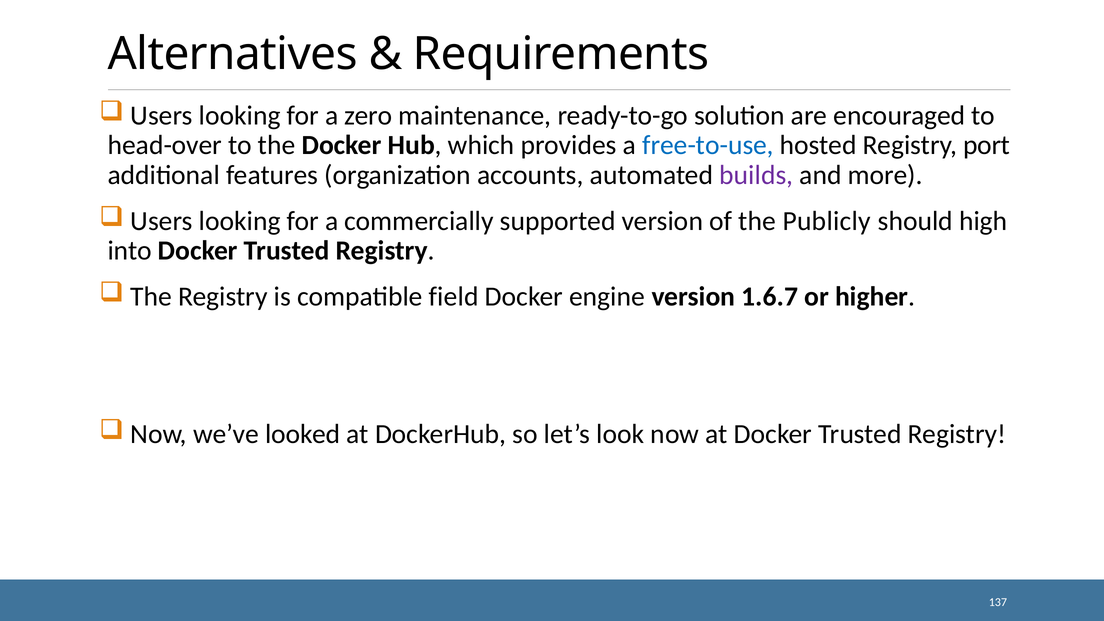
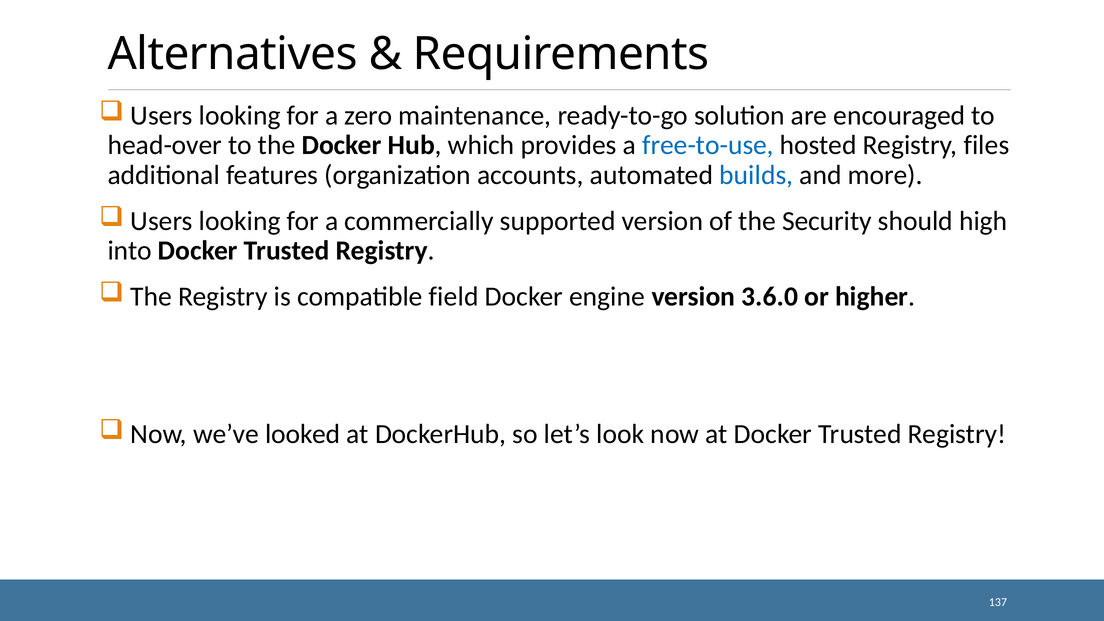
port: port -> files
builds colour: purple -> blue
Publicly: Publicly -> Security
1.6.7: 1.6.7 -> 3.6.0
